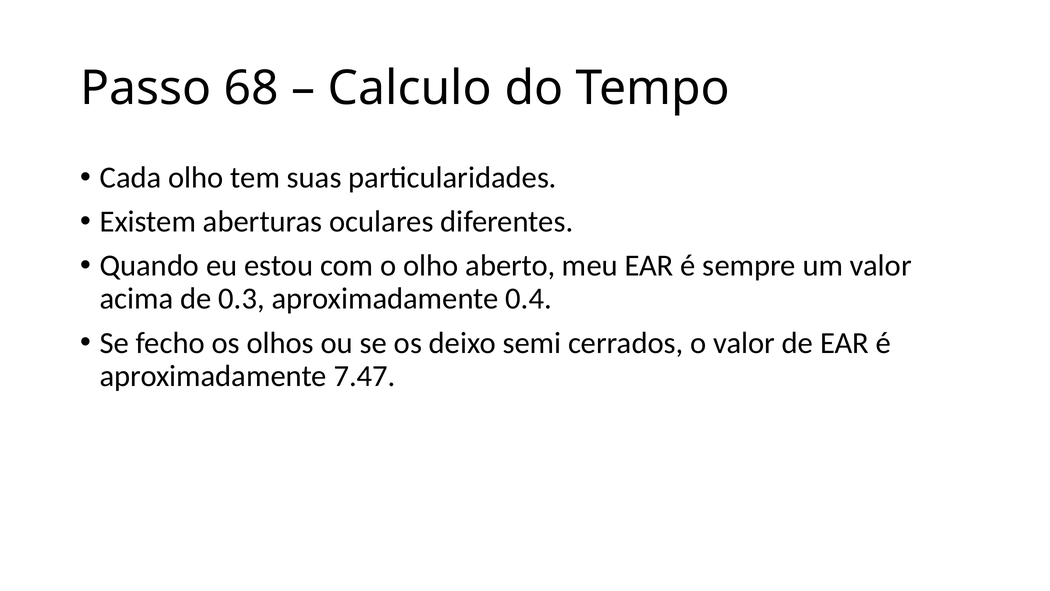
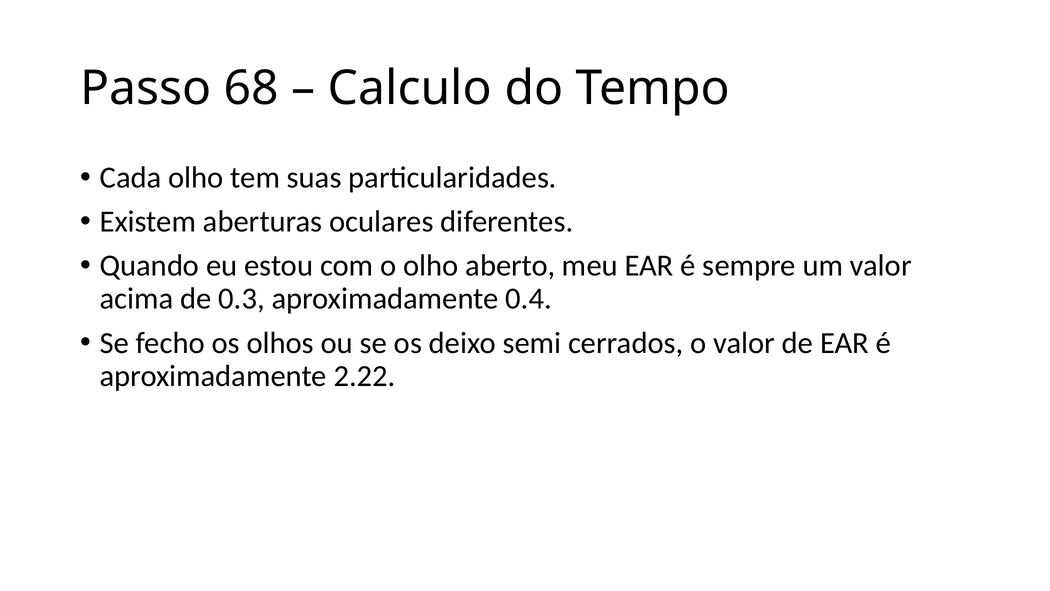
7.47: 7.47 -> 2.22
